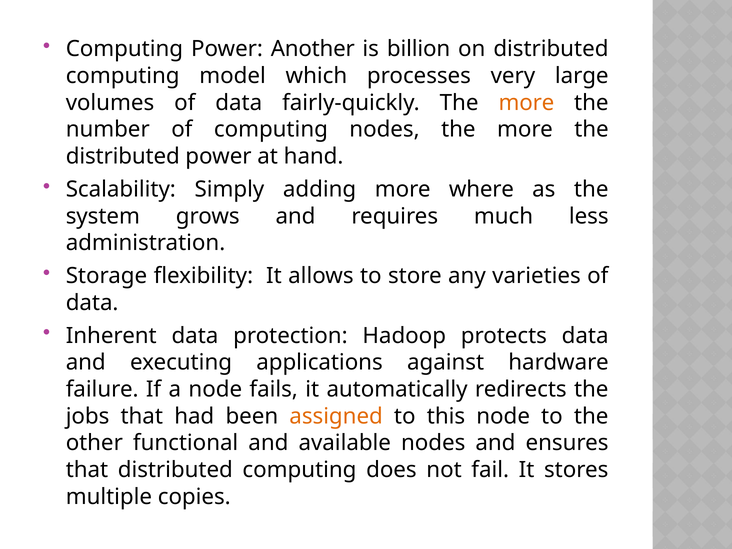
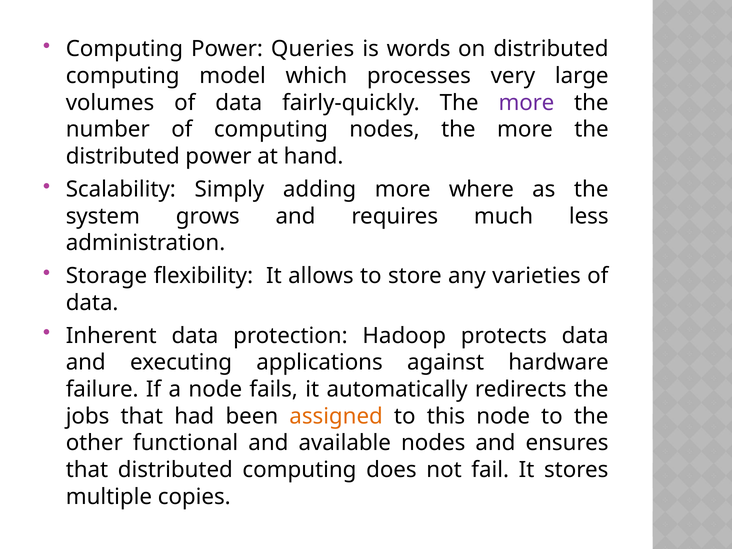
Another: Another -> Queries
billion: billion -> words
more at (526, 103) colour: orange -> purple
